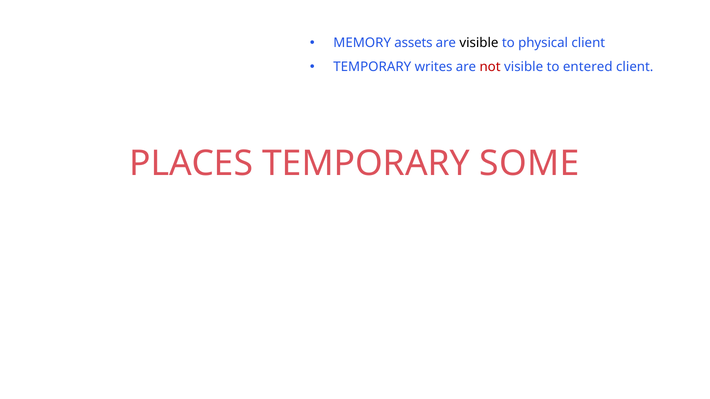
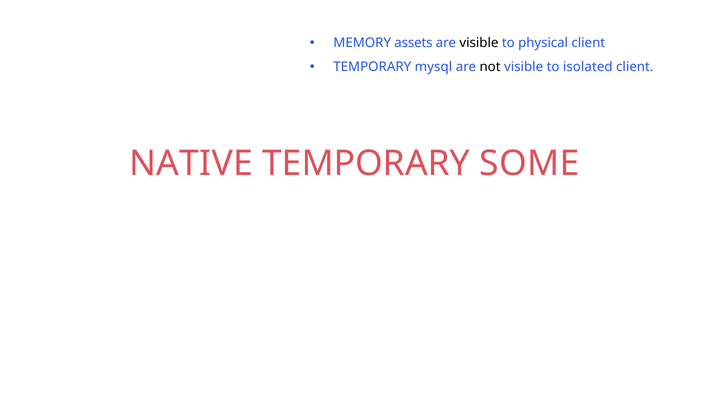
writes: writes -> mysql
not colour: red -> black
entered: entered -> isolated
PLACES: PLACES -> NATIVE
